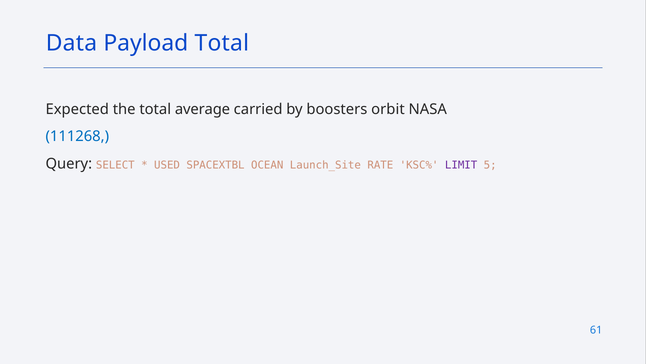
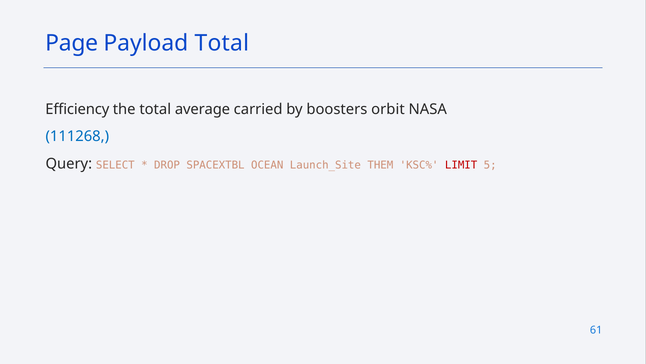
Data: Data -> Page
Expected: Expected -> Efficiency
USED: USED -> DROP
RATE: RATE -> THEM
LIMIT colour: purple -> red
